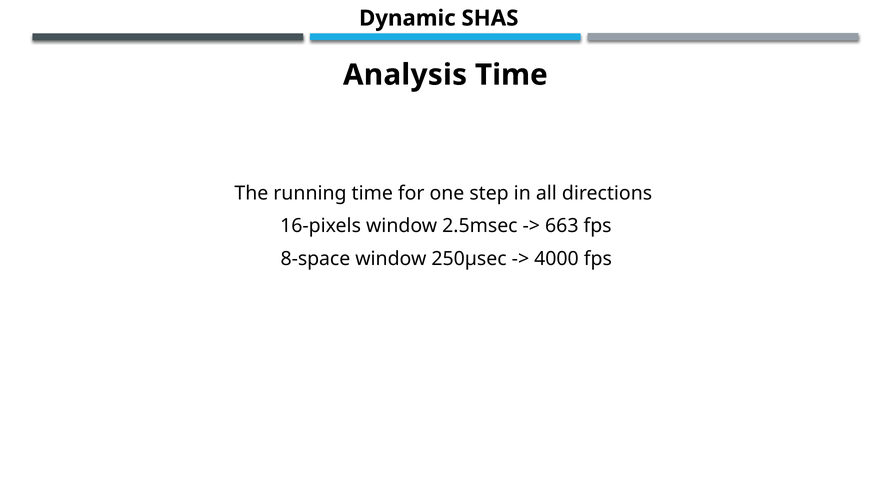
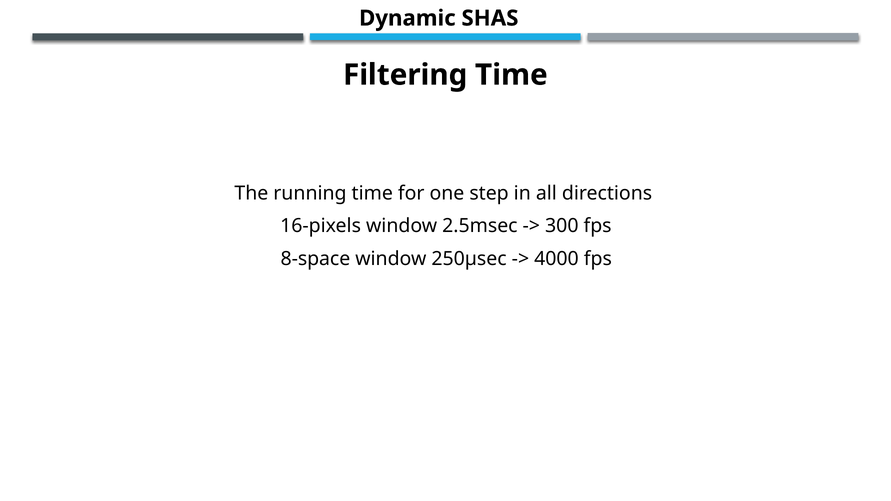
Analysis: Analysis -> Filtering
663: 663 -> 300
